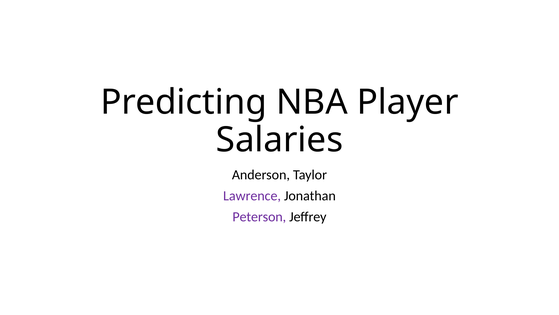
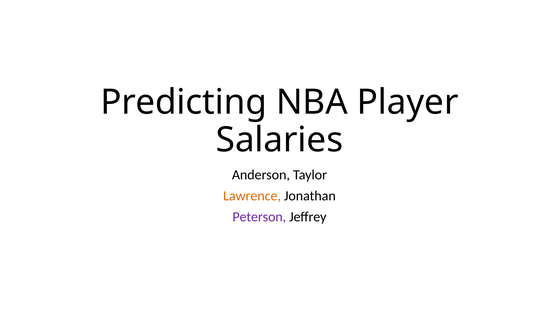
Lawrence colour: purple -> orange
